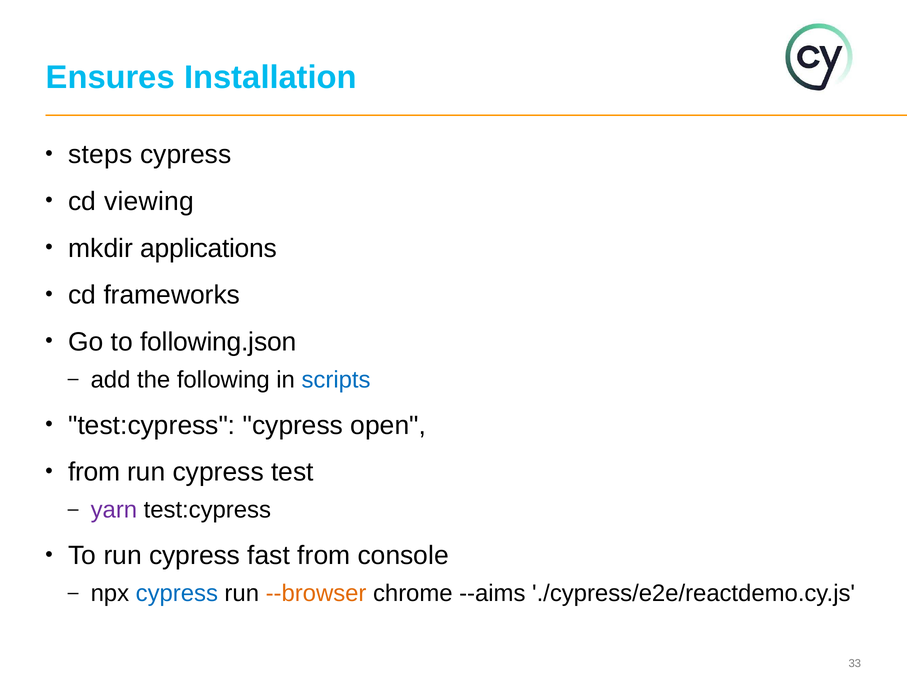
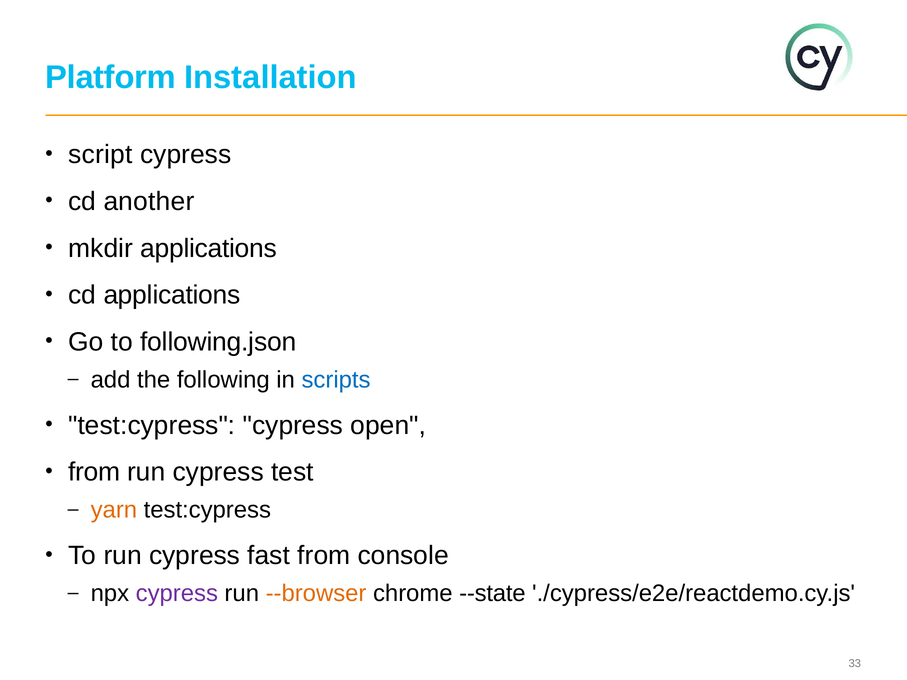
Ensures: Ensures -> Platform
steps: steps -> script
viewing: viewing -> another
cd frameworks: frameworks -> applications
yarn colour: purple -> orange
cypress at (177, 594) colour: blue -> purple
--aims: --aims -> --state
